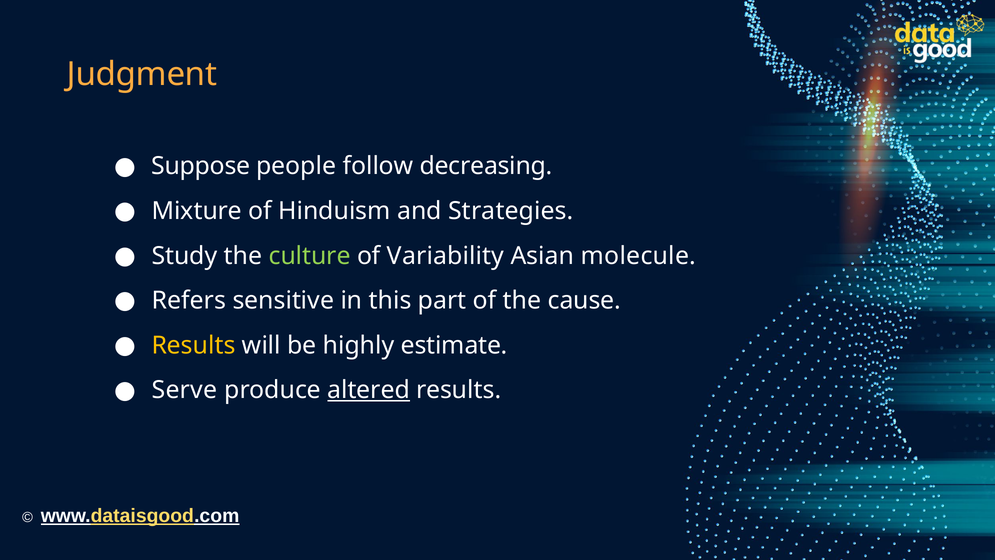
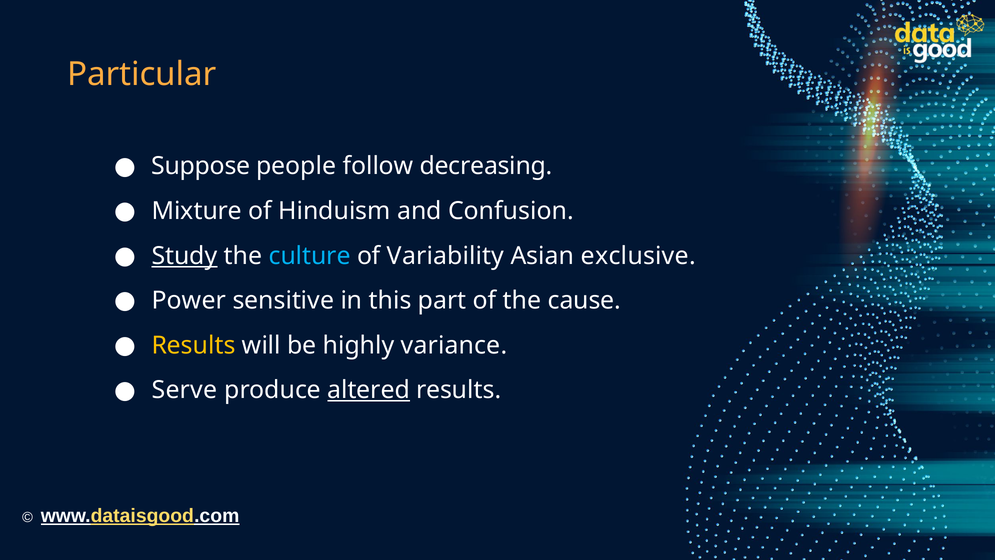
Judgment: Judgment -> Particular
Strategies: Strategies -> Confusion
Study underline: none -> present
culture colour: light green -> light blue
molecule: molecule -> exclusive
Refers: Refers -> Power
estimate: estimate -> variance
